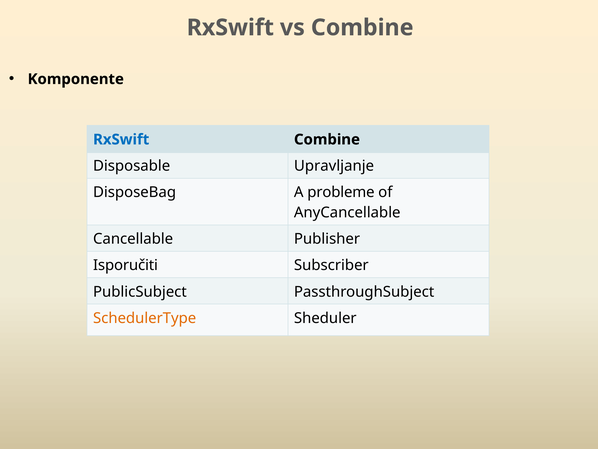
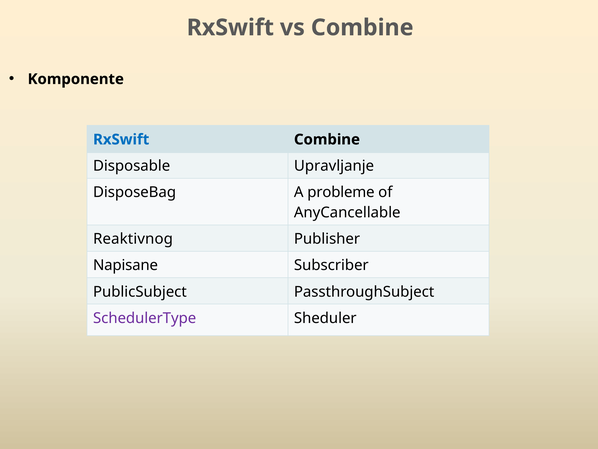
Cancellable: Cancellable -> Reaktivnog
Isporučiti: Isporučiti -> Napisane
SchedulerType colour: orange -> purple
